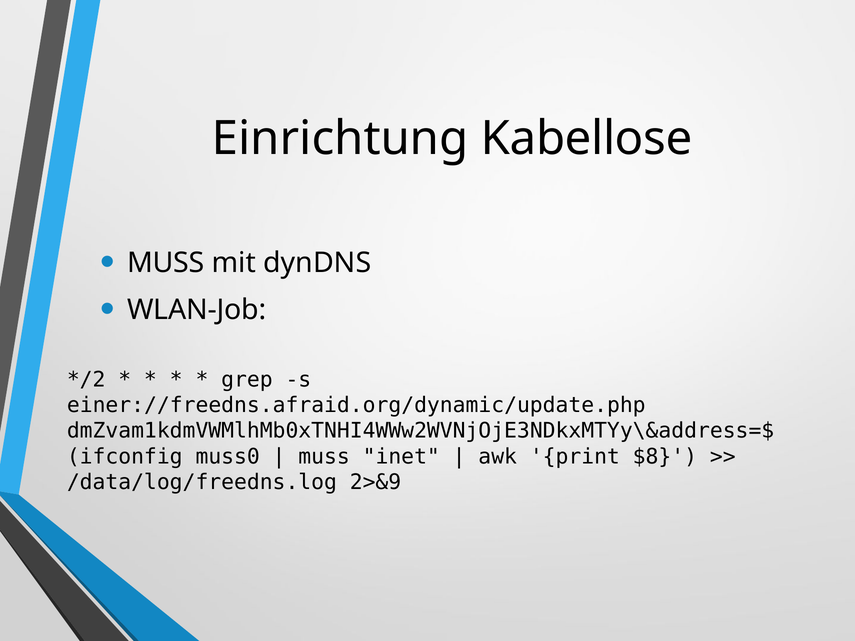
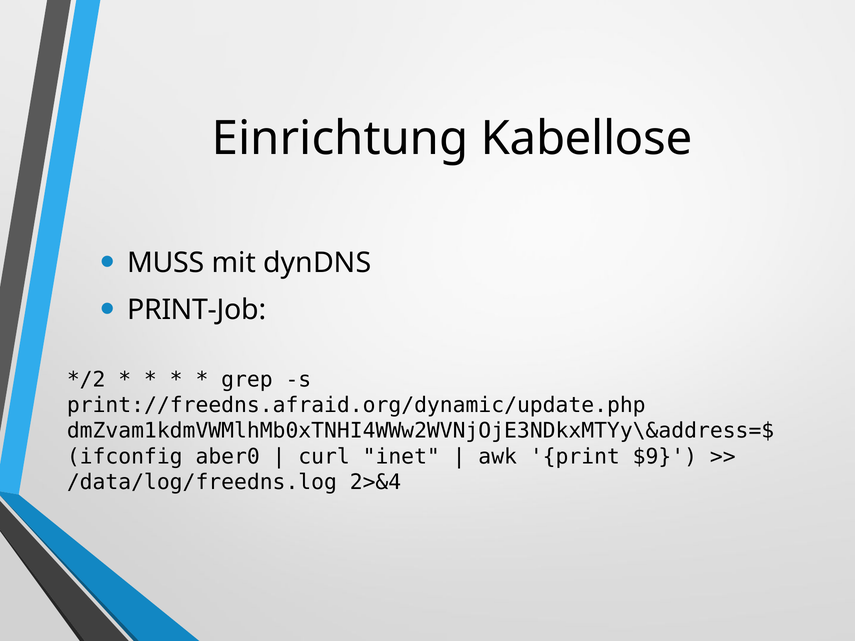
WLAN-Job: WLAN-Job -> PRINT-Job
einer://freedns.afraid.org/dynamic/update.php: einer://freedns.afraid.org/dynamic/update.php -> print://freedns.afraid.org/dynamic/update.php
muss0: muss0 -> aber0
muss at (324, 457): muss -> curl
$8: $8 -> $9
2>&9: 2>&9 -> 2>&4
